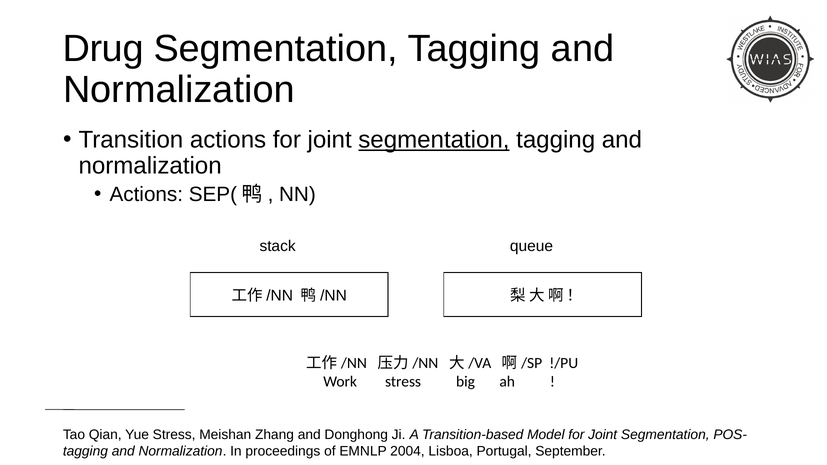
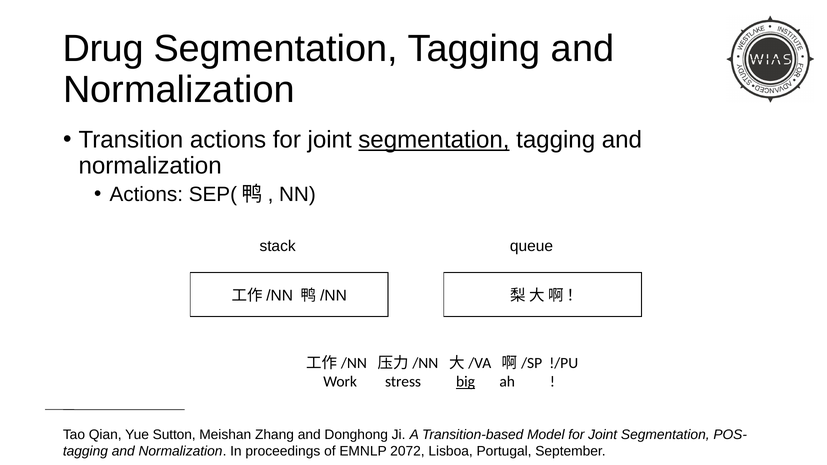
big underline: none -> present
Yue Stress: Stress -> Sutton
2004: 2004 -> 2072
